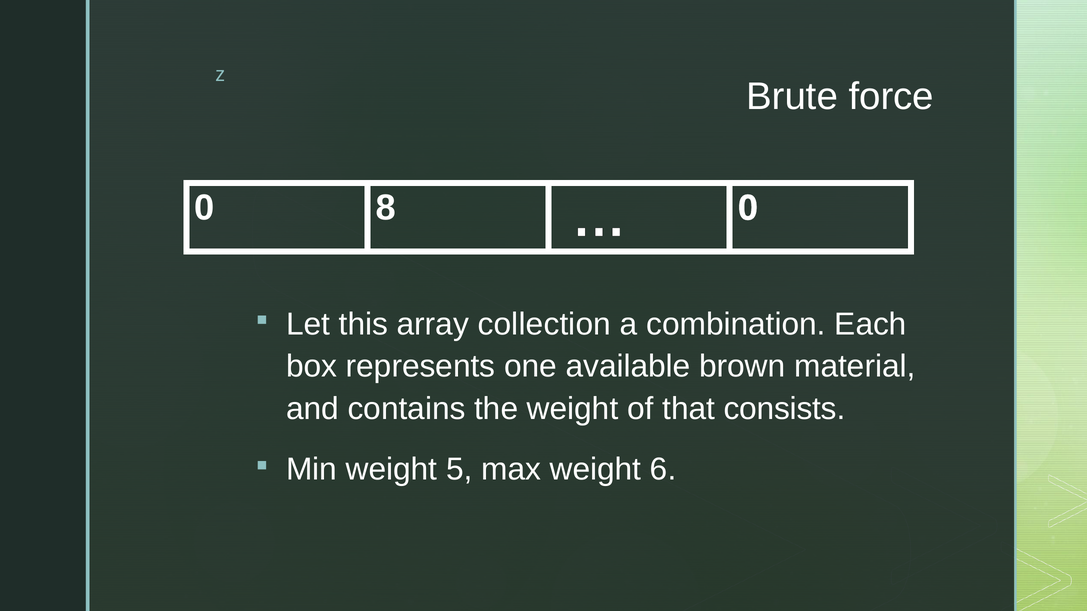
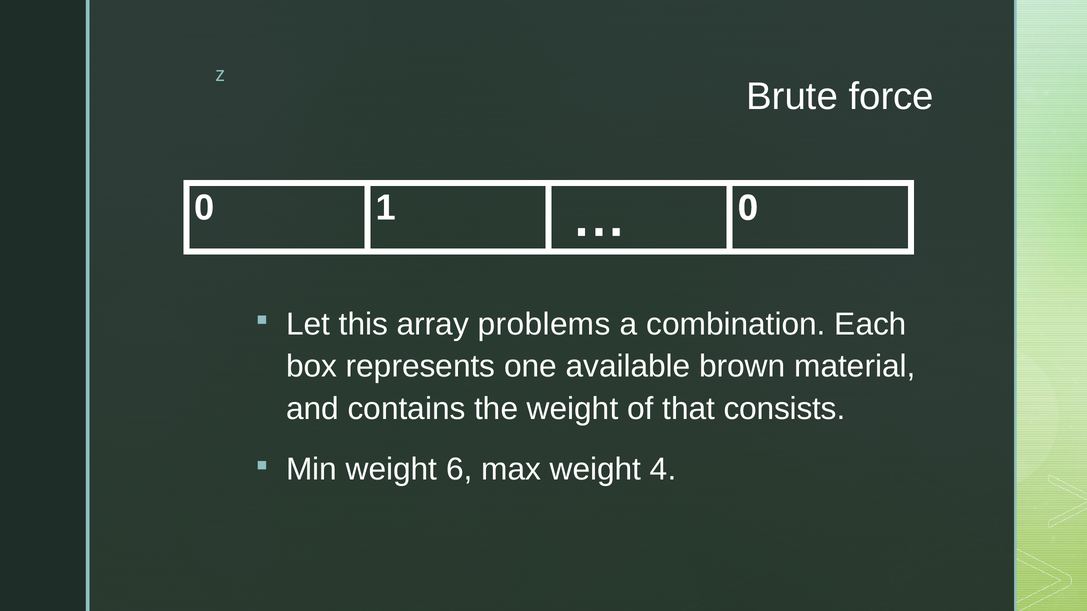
8: 8 -> 1
collection: collection -> problems
5: 5 -> 6
6: 6 -> 4
